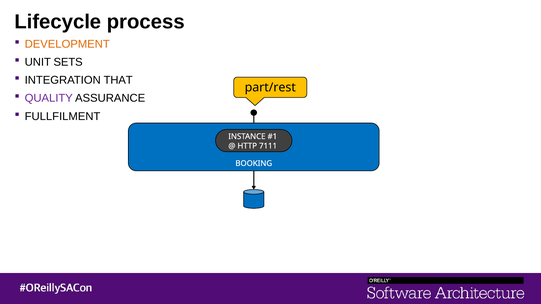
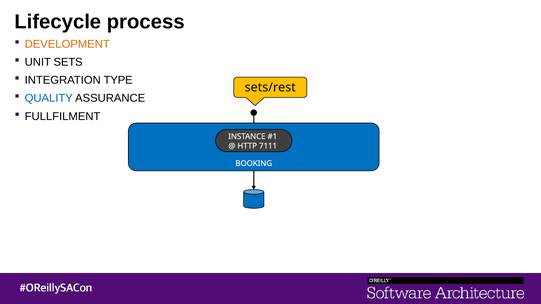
THAT: THAT -> TYPE
part/rest: part/rest -> sets/rest
QUALITY colour: purple -> blue
